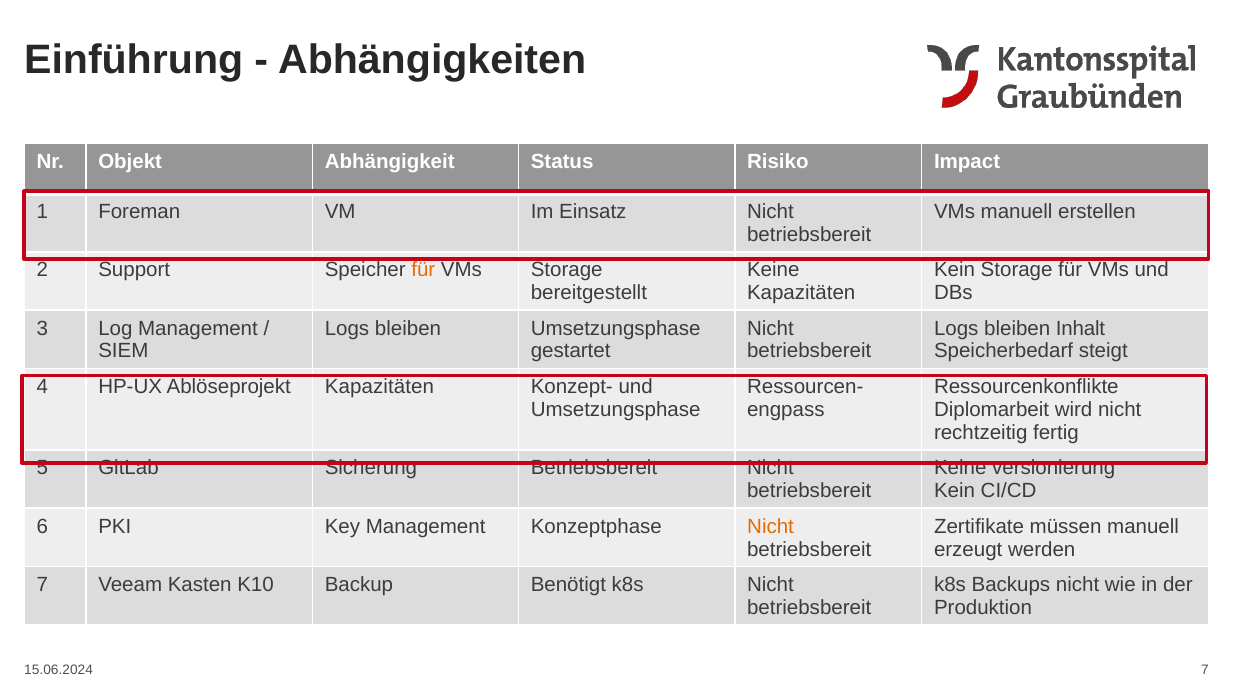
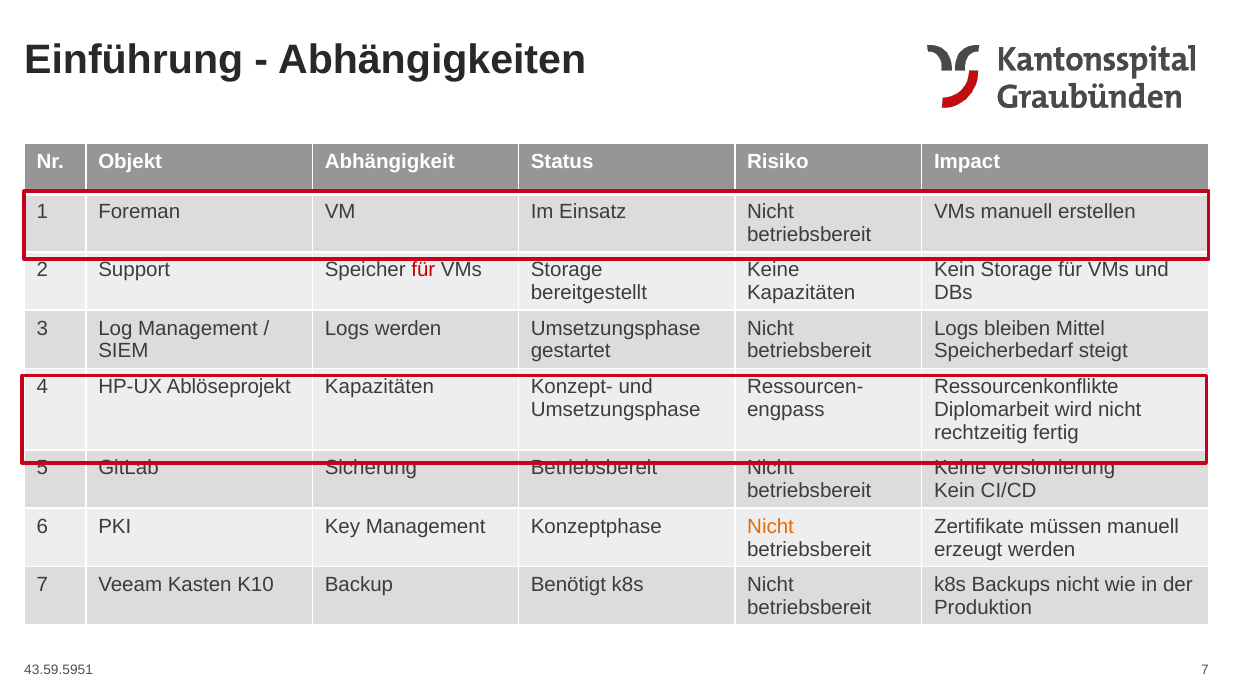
für at (423, 270) colour: orange -> red
bleiben at (408, 329): bleiben -> werden
Inhalt: Inhalt -> Mittel
15.06.2024: 15.06.2024 -> 43.59.5951
